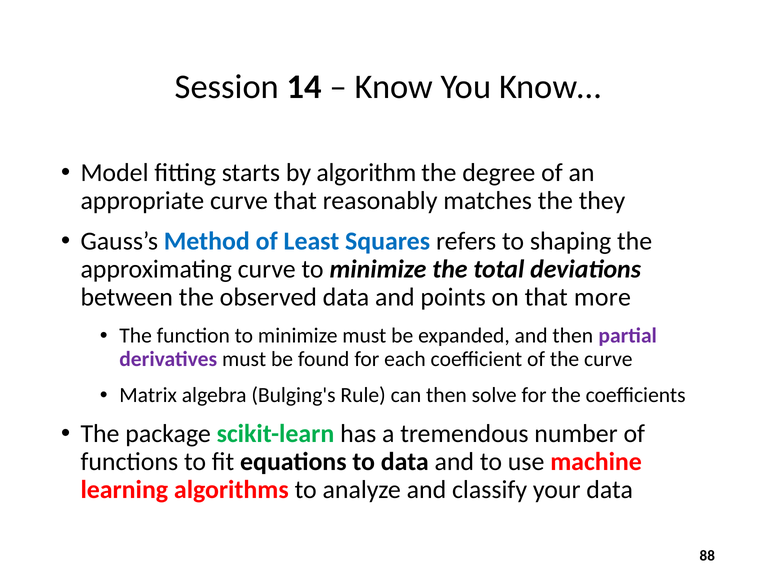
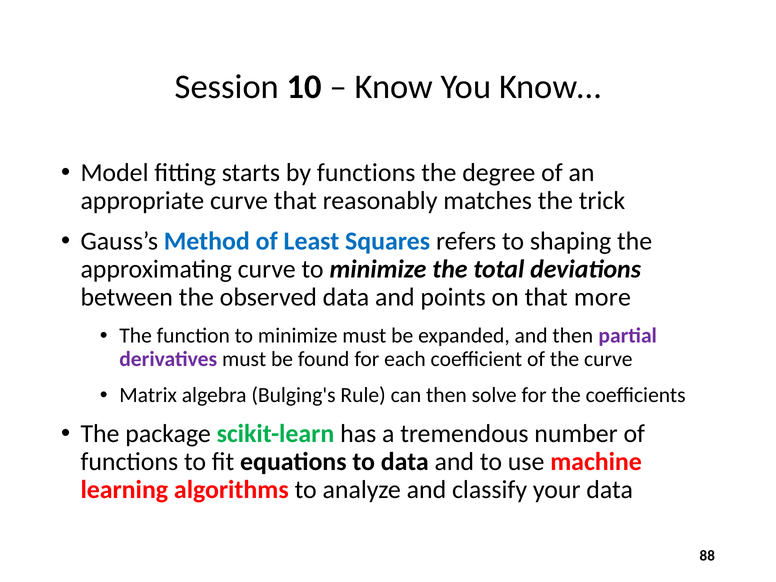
14: 14 -> 10
by algorithm: algorithm -> functions
they: they -> trick
